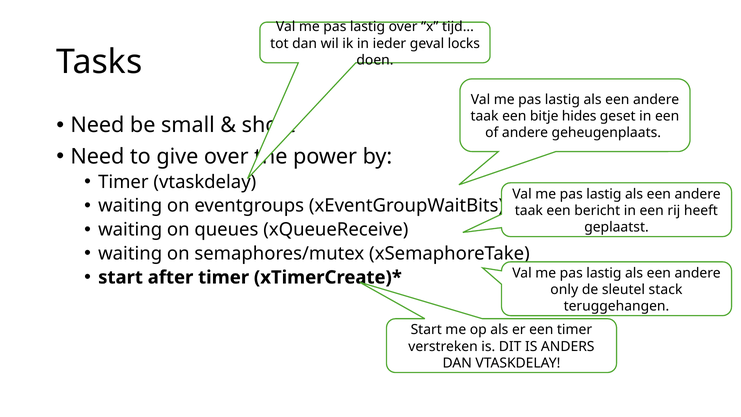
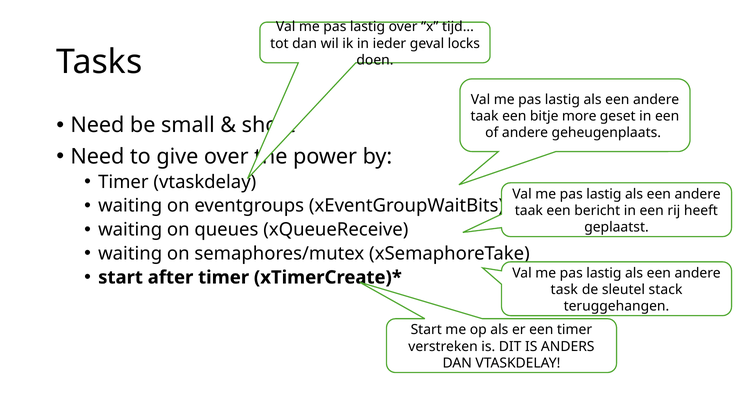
hides: hides -> more
only: only -> task
